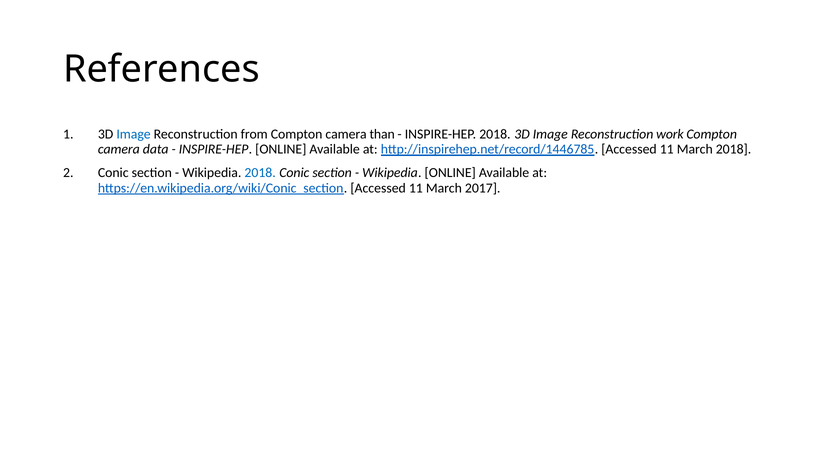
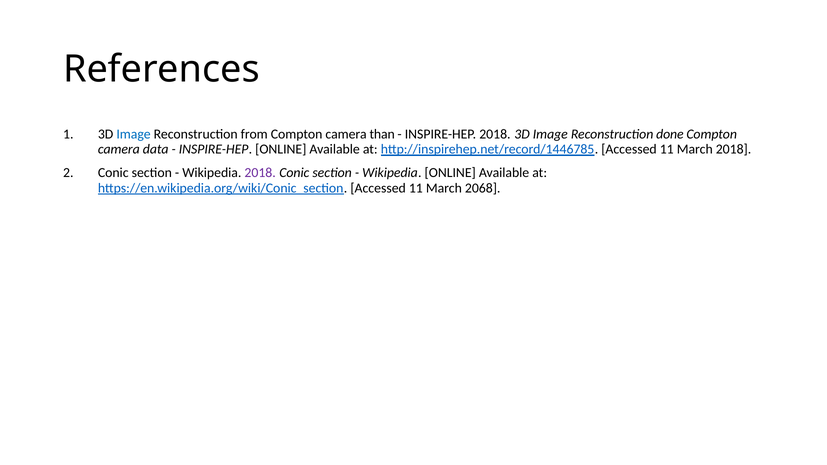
work: work -> done
2018 at (260, 173) colour: blue -> purple
2017: 2017 -> 2068
